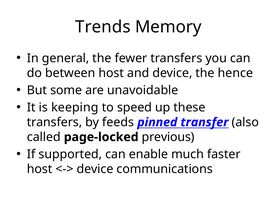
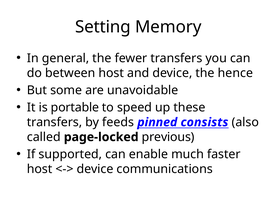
Trends: Trends -> Setting
keeping: keeping -> portable
transfer: transfer -> consists
